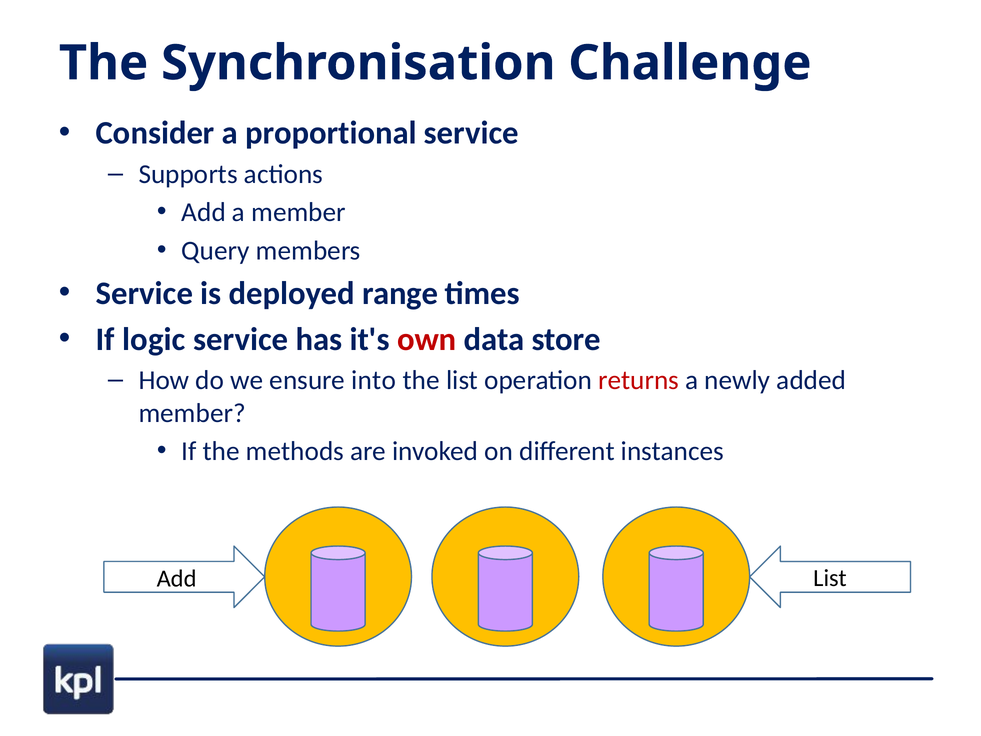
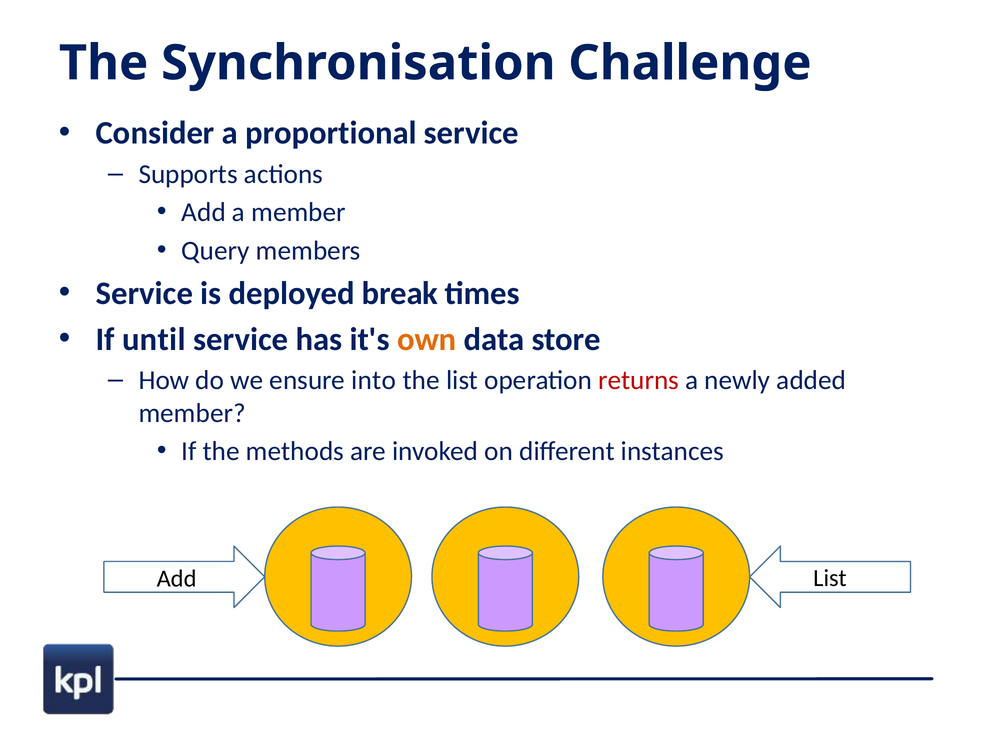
range: range -> break
logic: logic -> until
own colour: red -> orange
